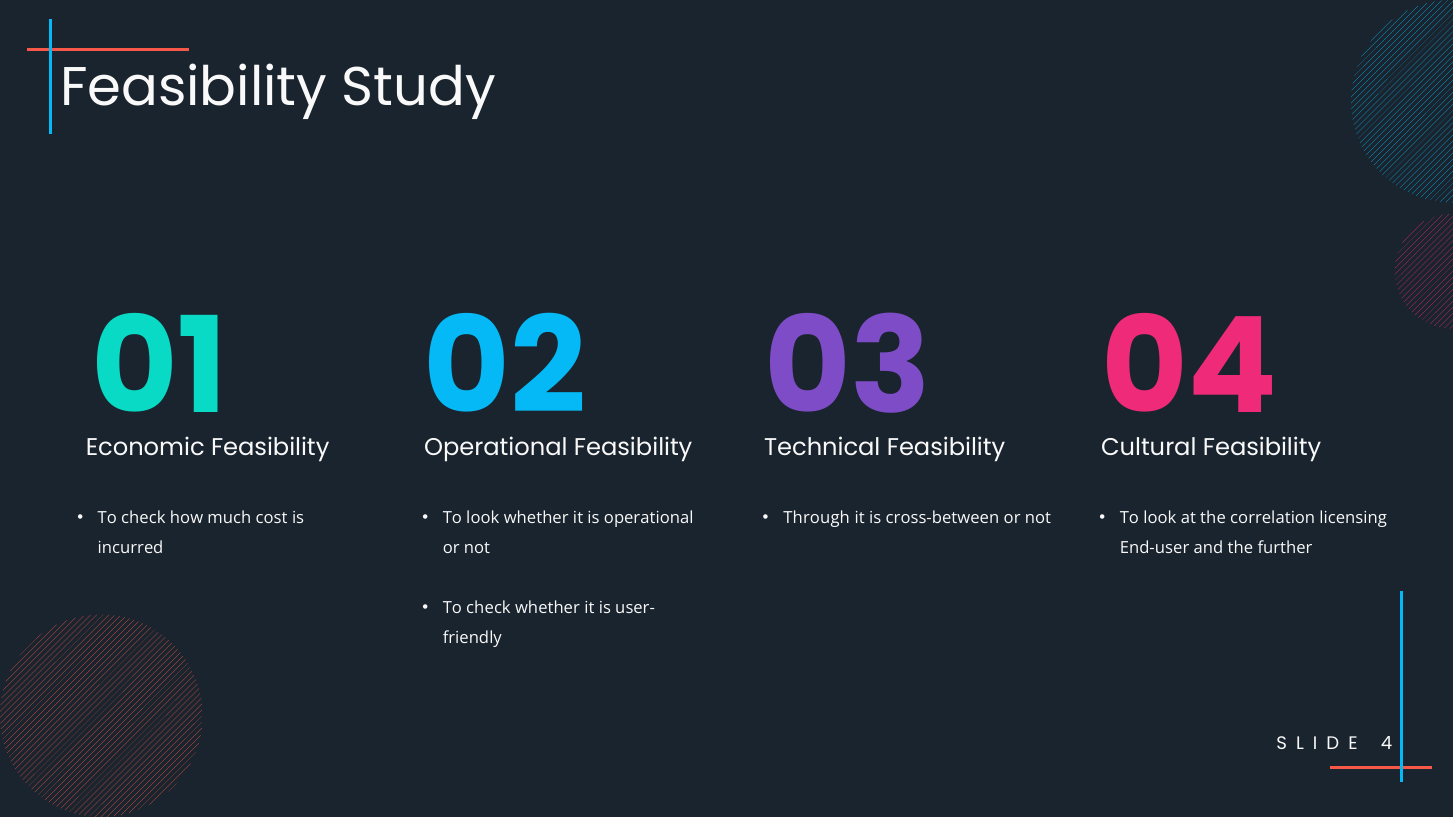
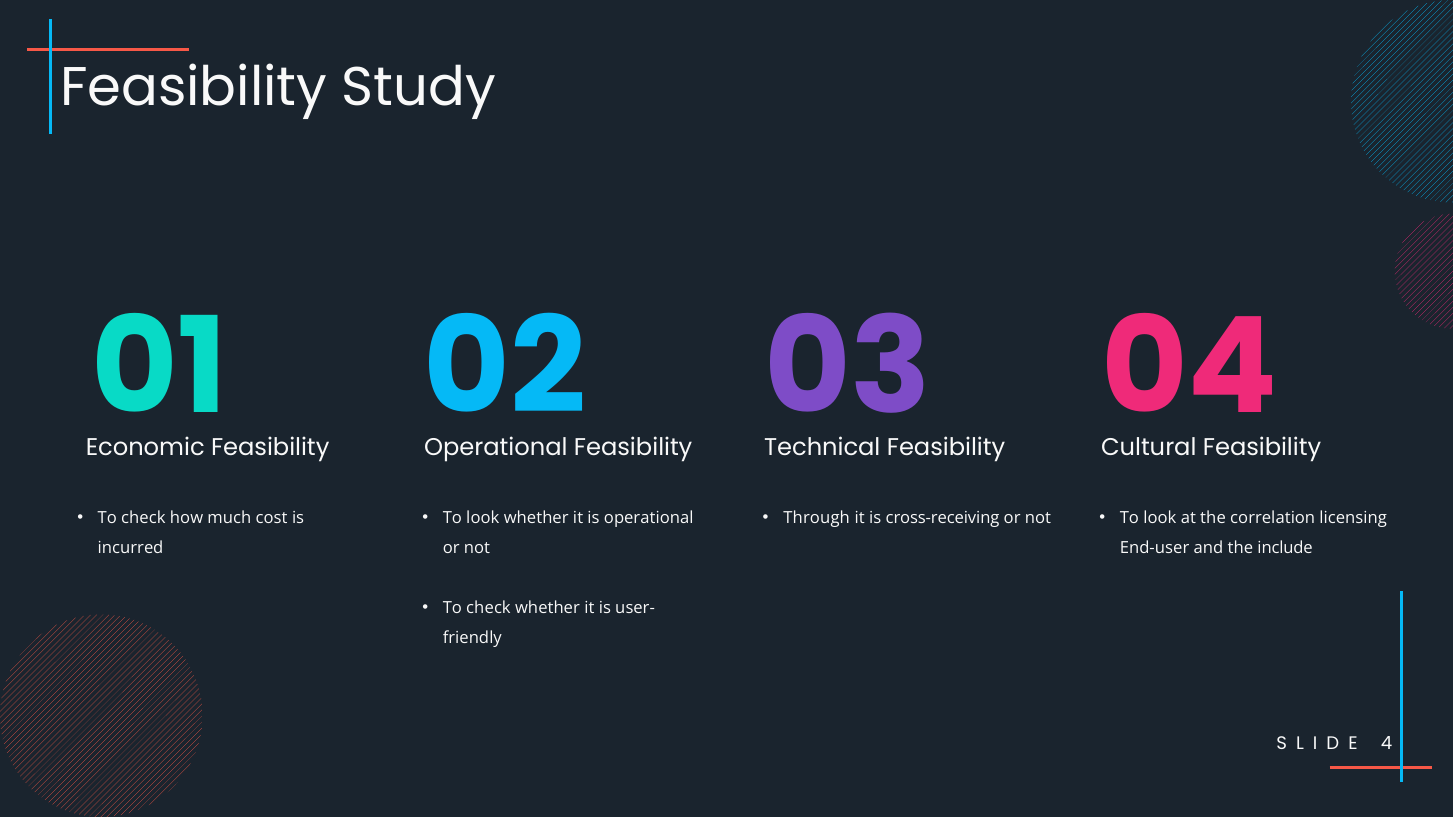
cross-between: cross-between -> cross-receiving
further: further -> include
